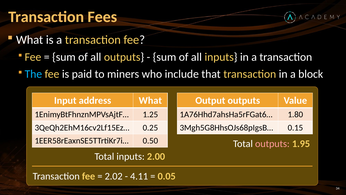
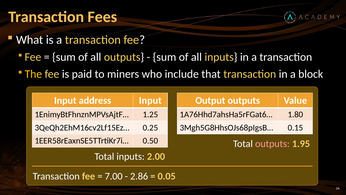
The colour: light blue -> yellow
address What: What -> Input
2.02: 2.02 -> 7.00
4.11: 4.11 -> 2.86
